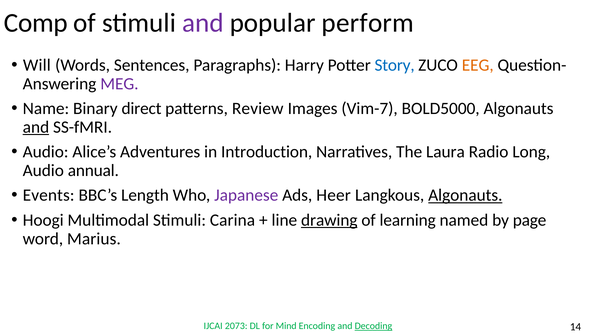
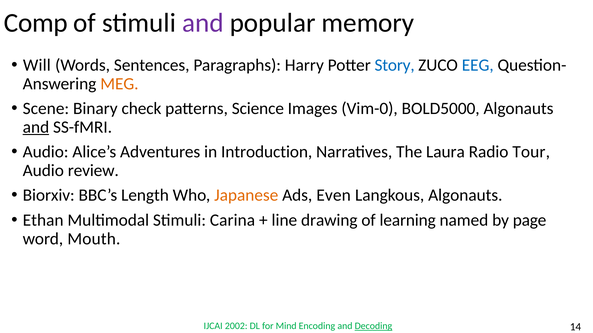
perform: perform -> memory
EEG colour: orange -> blue
MEG colour: purple -> orange
Name: Name -> Scene
direct: direct -> check
Review: Review -> Science
Vim-7: Vim-7 -> Vim-0
Long: Long -> Tour
annual: annual -> review
Events: Events -> Biorxiv
Japanese colour: purple -> orange
Heer: Heer -> Even
Algonauts at (465, 196) underline: present -> none
Hoogi: Hoogi -> Ethan
drawing underline: present -> none
Marius: Marius -> Mouth
2073: 2073 -> 2002
